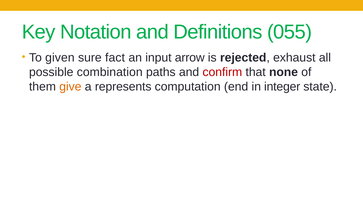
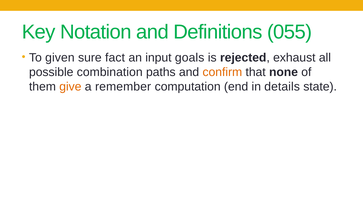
arrow: arrow -> goals
confirm colour: red -> orange
represents: represents -> remember
integer: integer -> details
